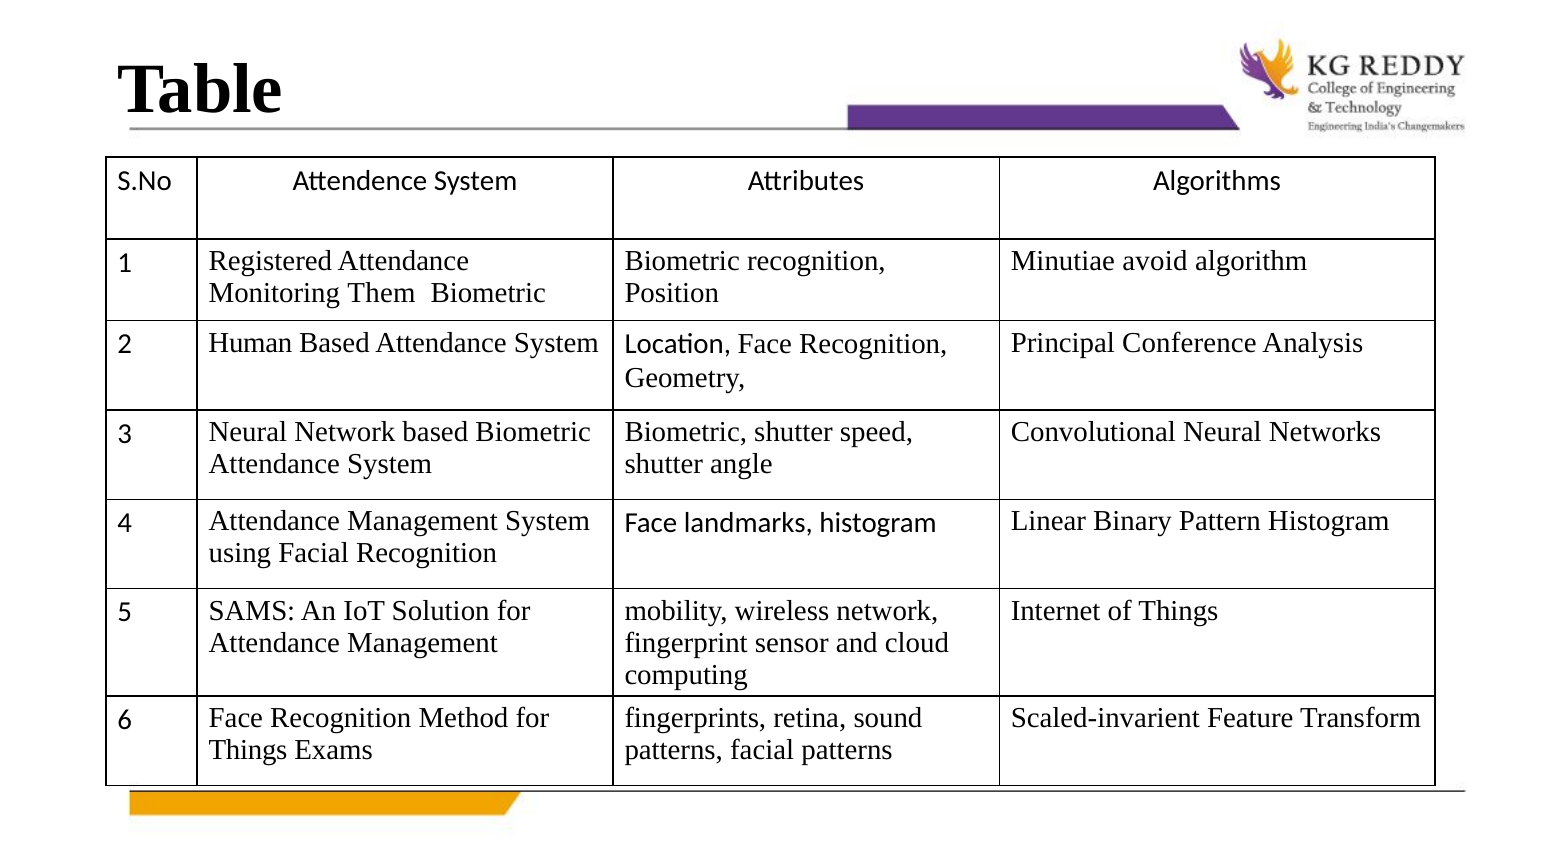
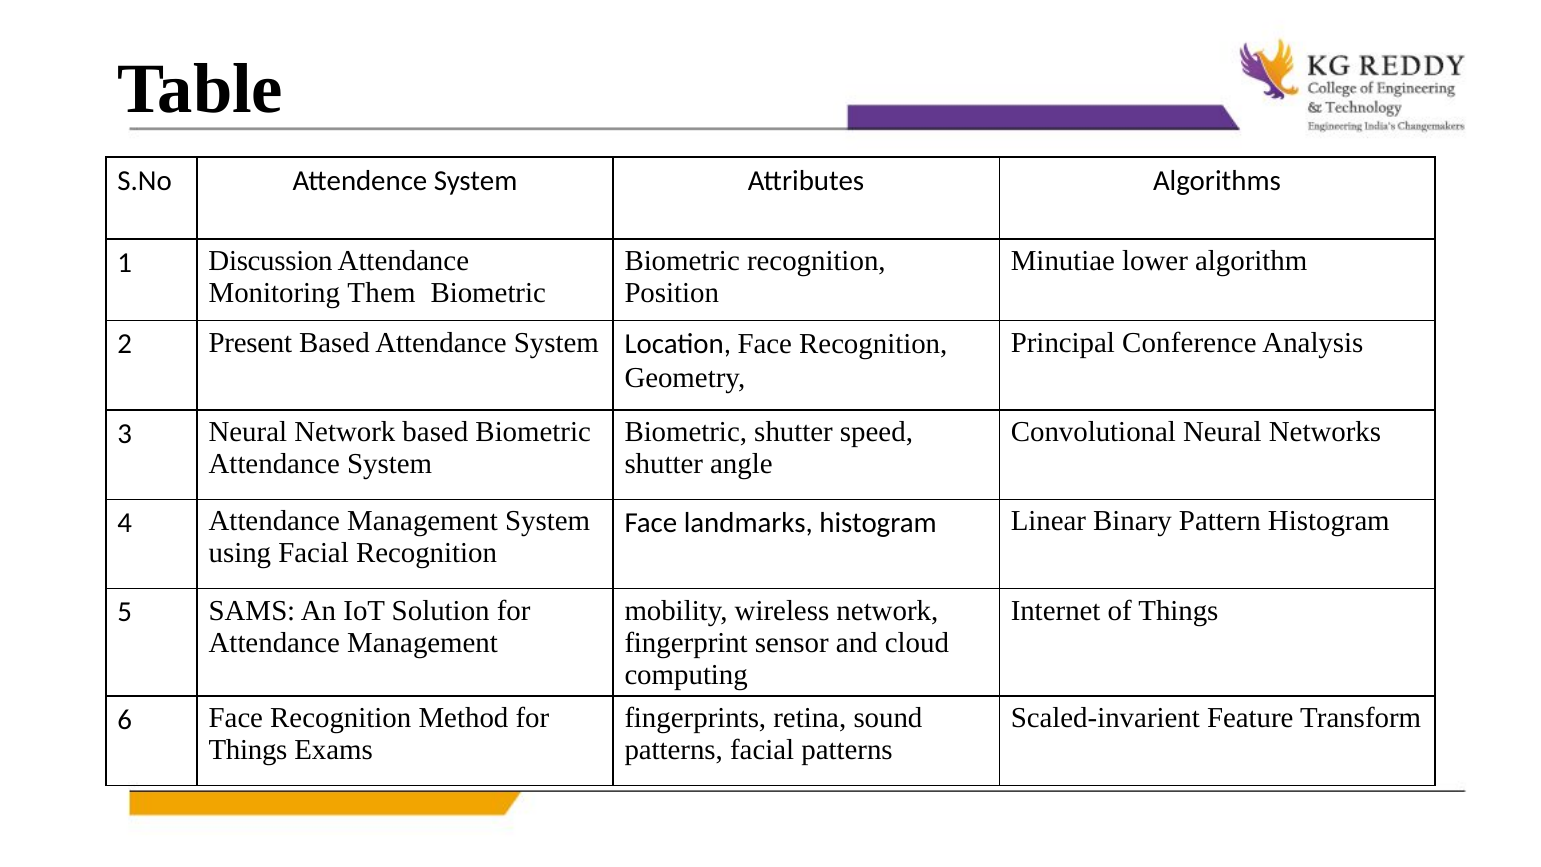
avoid: avoid -> lower
Registered: Registered -> Discussion
Human: Human -> Present
